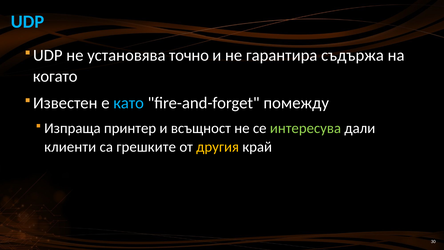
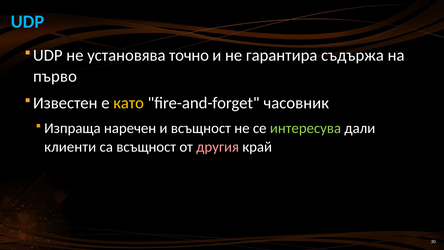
когато: когато -> първо
като colour: light blue -> yellow
помежду: помежду -> часовник
принтер: принтер -> наречен
са грешките: грешките -> всъщност
другия colour: yellow -> pink
